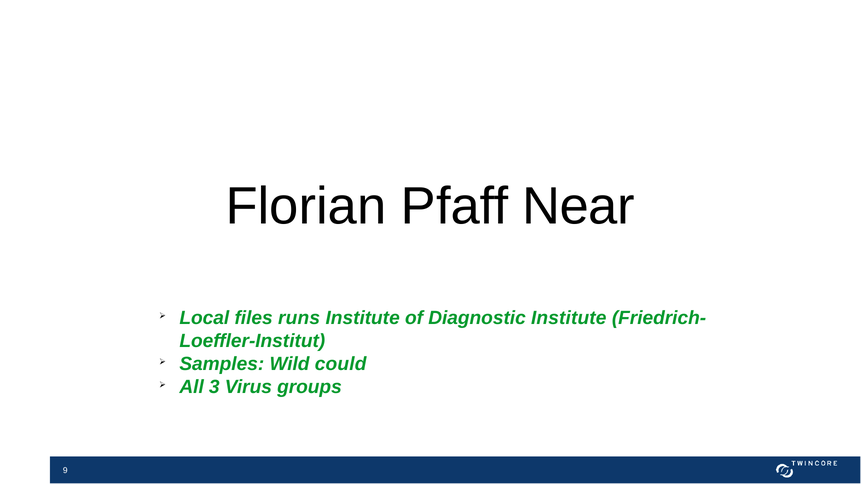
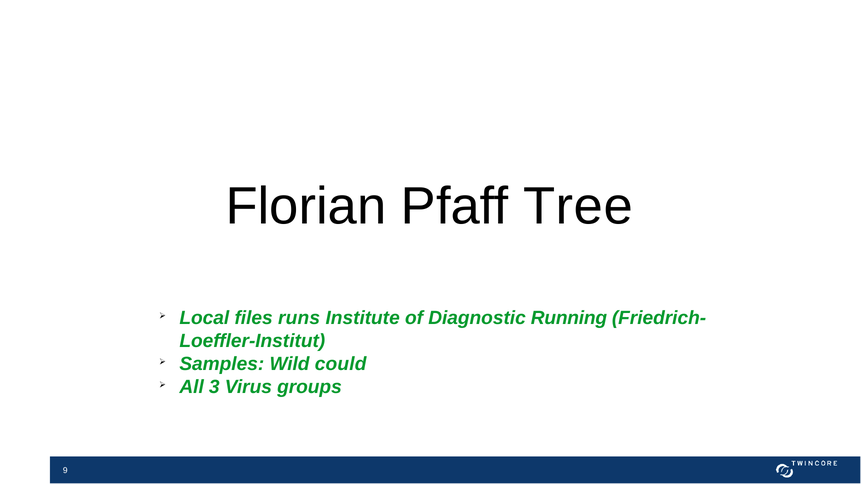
Near: Near -> Tree
Diagnostic Institute: Institute -> Running
